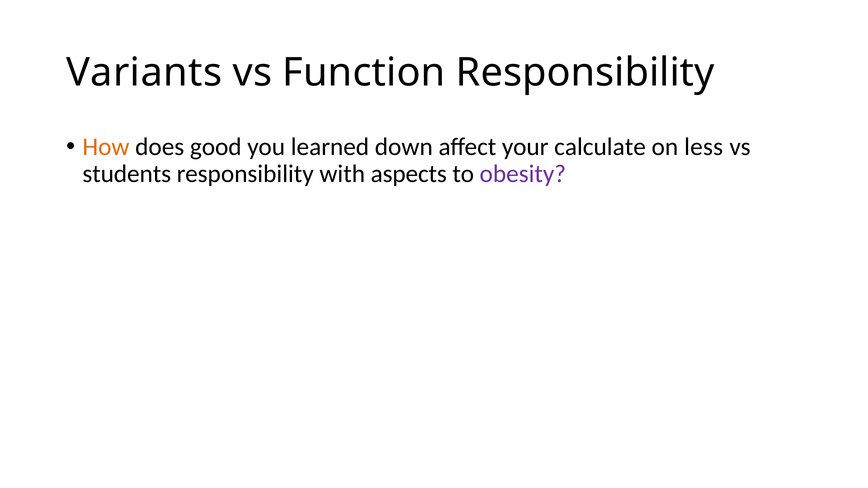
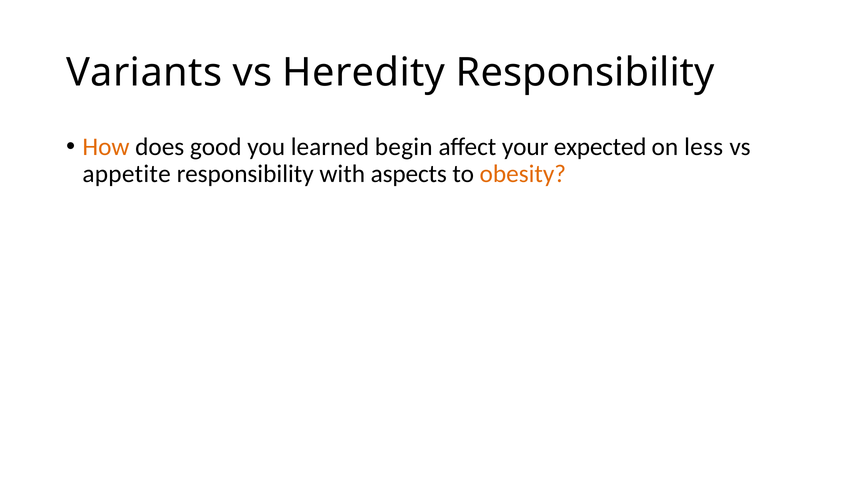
Function: Function -> Heredity
down: down -> begin
calculate: calculate -> expected
students: students -> appetite
obesity colour: purple -> orange
